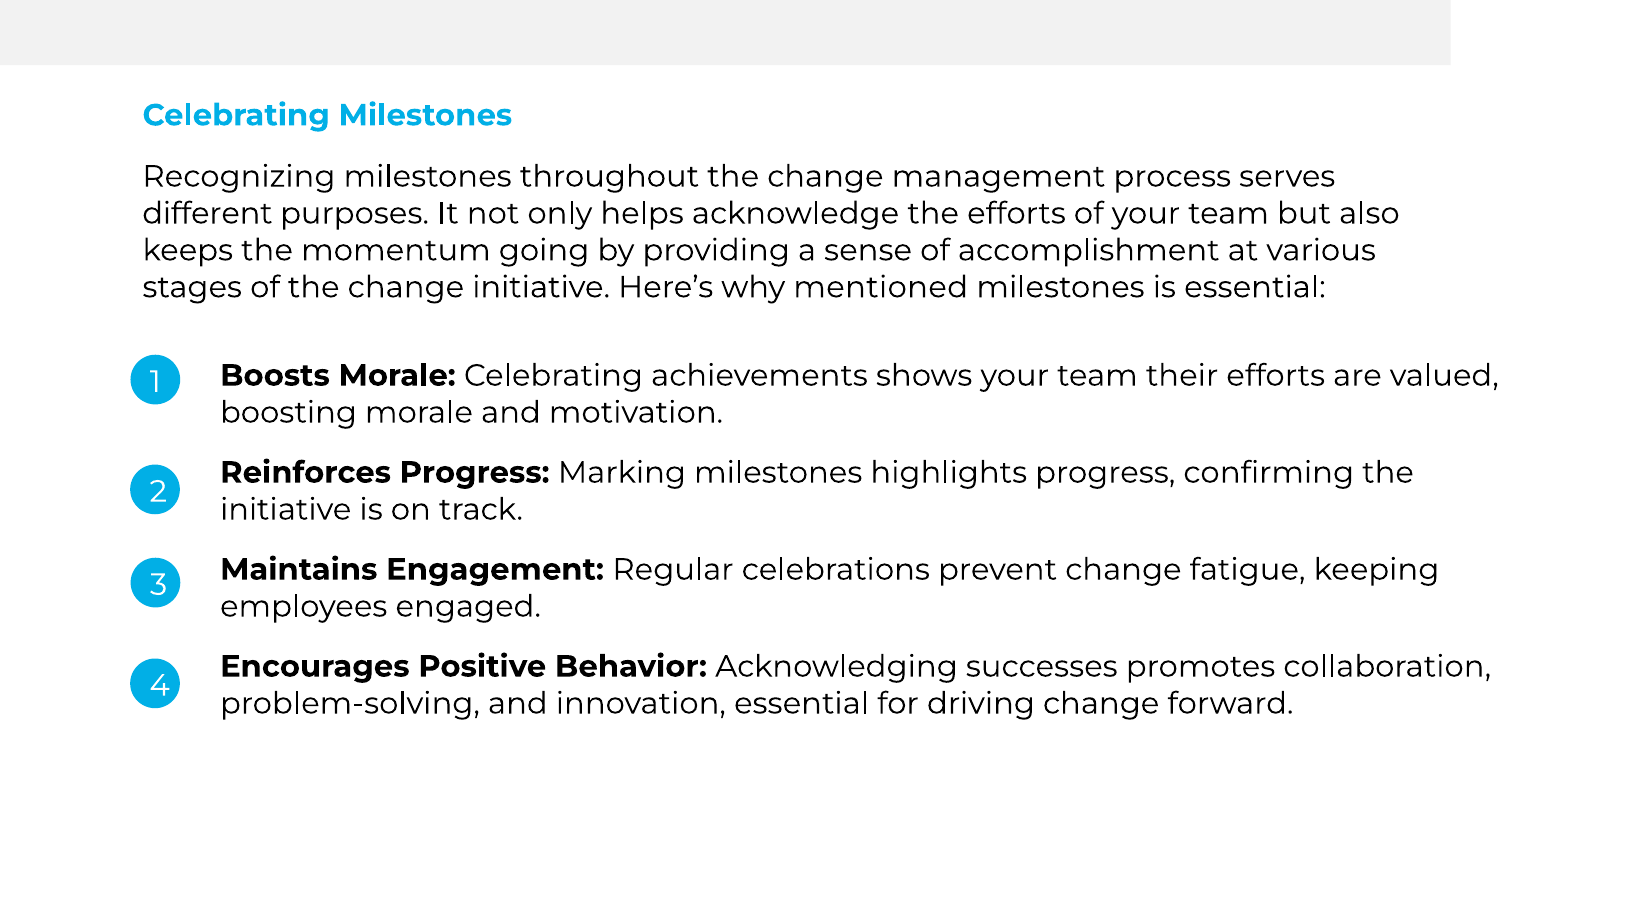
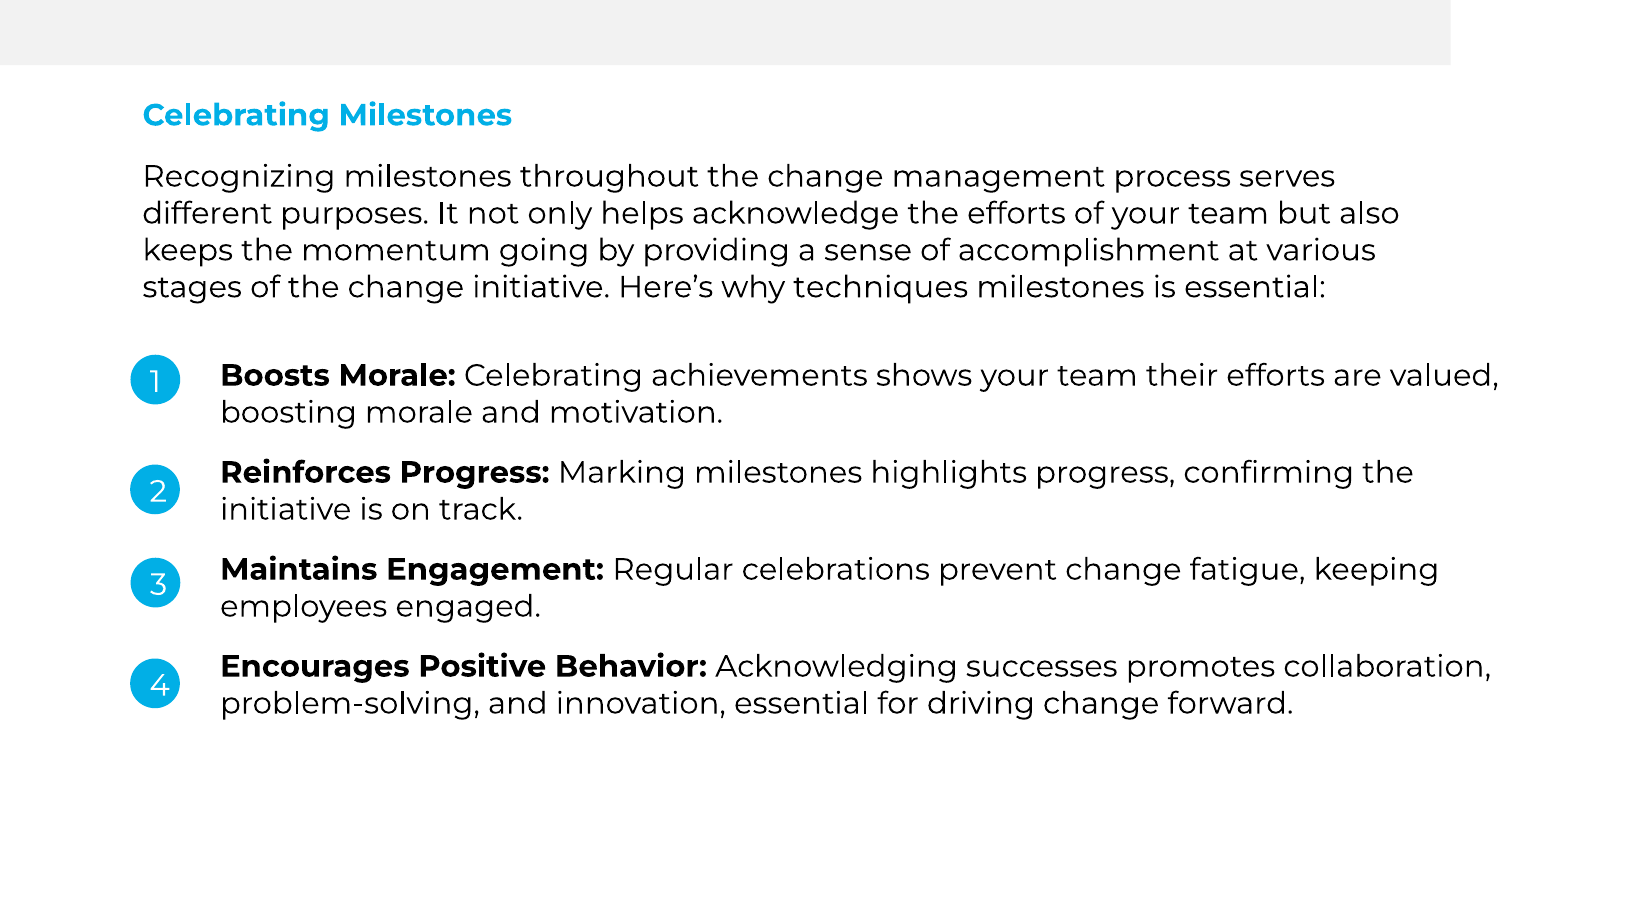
mentioned: mentioned -> techniques
